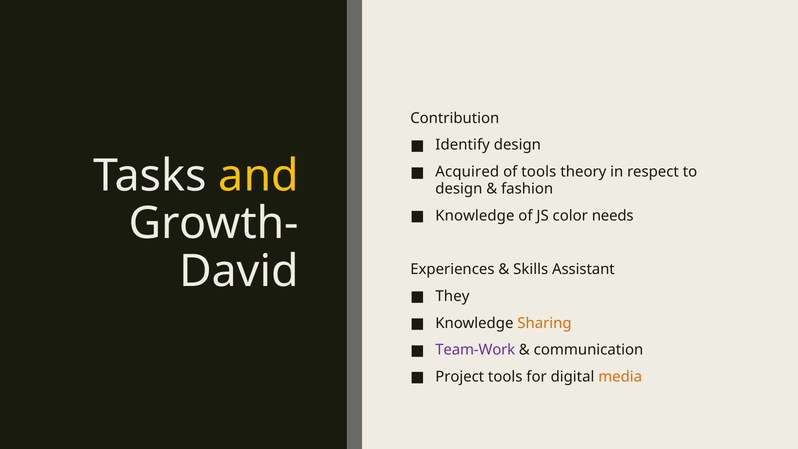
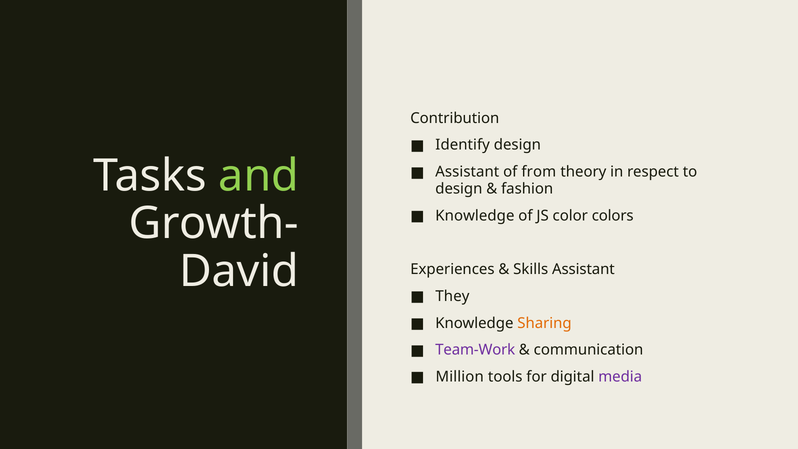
and colour: yellow -> light green
Acquired at (467, 172): Acquired -> Assistant
of tools: tools -> from
needs: needs -> colors
Project: Project -> Million
media colour: orange -> purple
